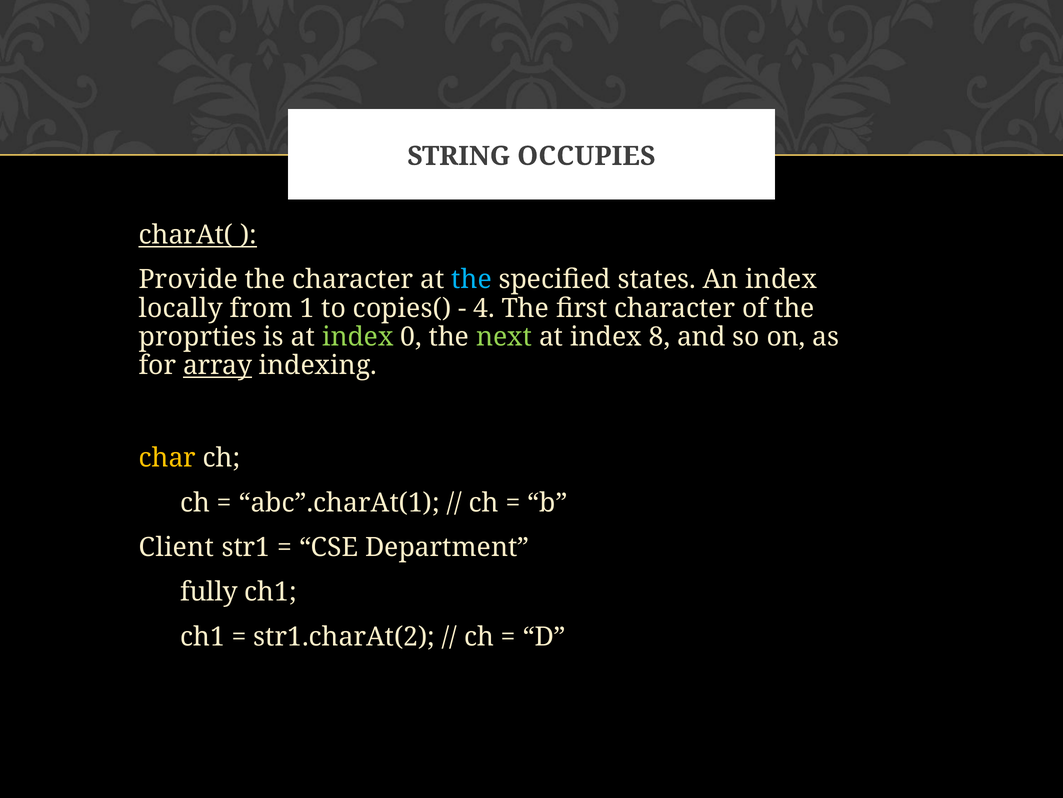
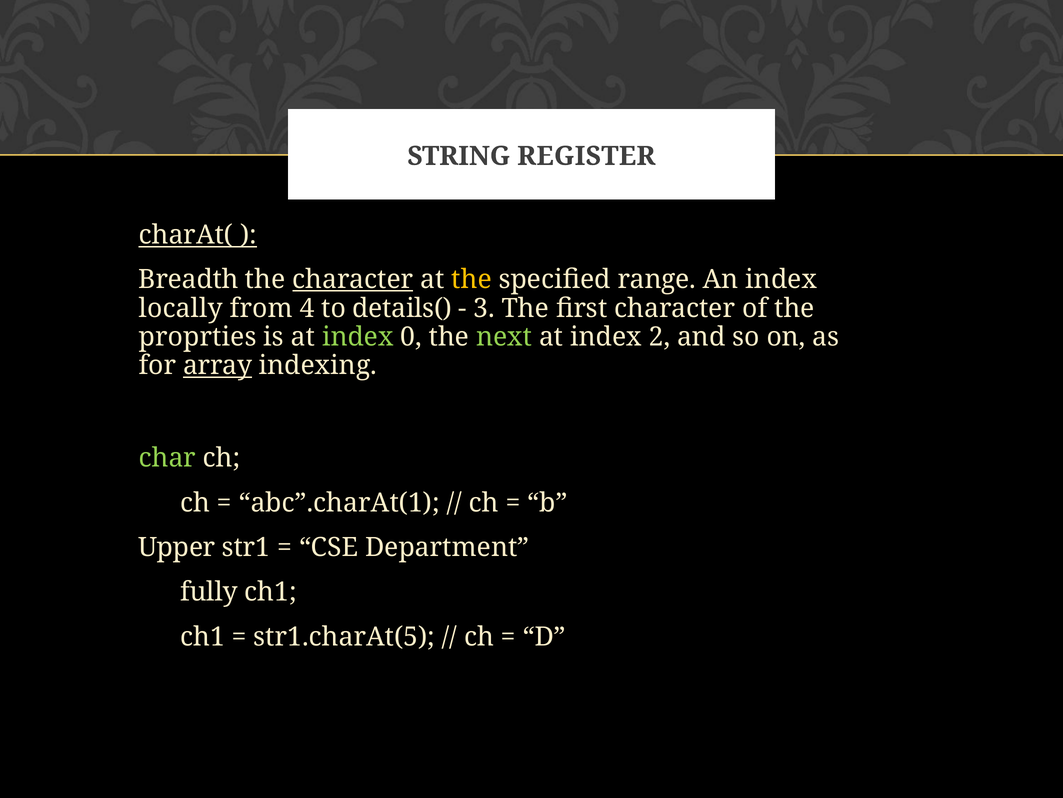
OCCUPIES: OCCUPIES -> REGISTER
Provide: Provide -> Breadth
character at (353, 279) underline: none -> present
the at (472, 279) colour: light blue -> yellow
states: states -> range
1: 1 -> 4
copies(: copies( -> details(
4: 4 -> 3
8: 8 -> 2
char colour: yellow -> light green
Client: Client -> Upper
str1.charAt(2: str1.charAt(2 -> str1.charAt(5
